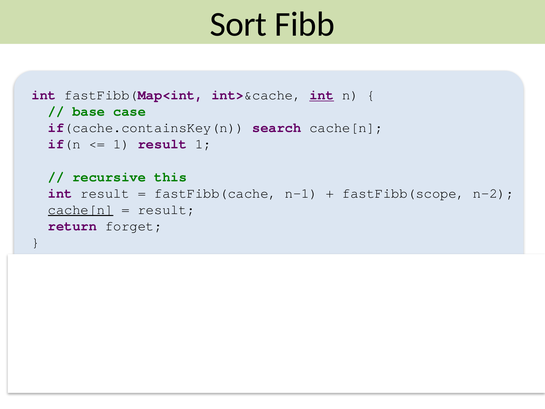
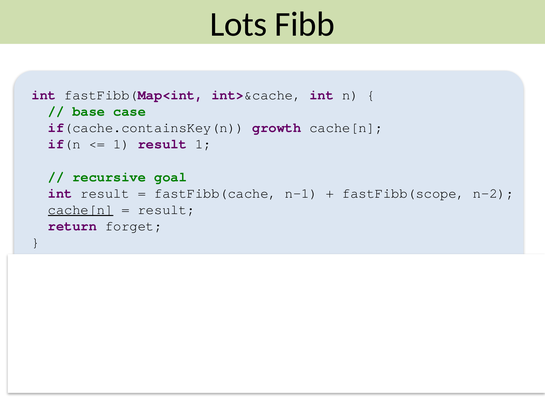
Sort: Sort -> Lots
int at (322, 95) underline: present -> none
search: search -> growth
recursive this: this -> goal
